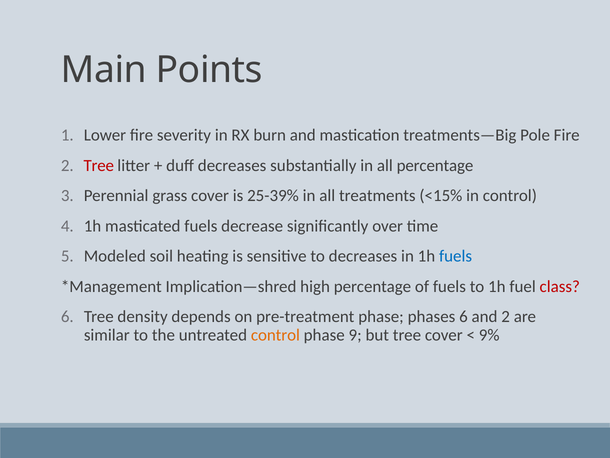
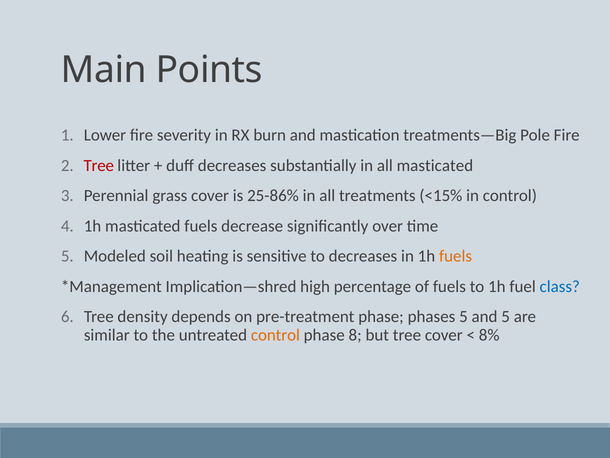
all percentage: percentage -> masticated
25-39%: 25-39% -> 25-86%
fuels at (456, 256) colour: blue -> orange
class colour: red -> blue
phases 6: 6 -> 5
and 2: 2 -> 5
9: 9 -> 8
9%: 9% -> 8%
